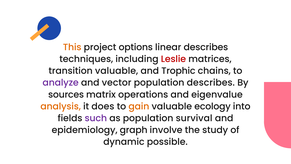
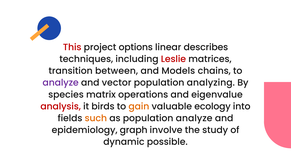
This colour: orange -> red
transition valuable: valuable -> between
Trophic: Trophic -> Models
population describes: describes -> analyzing
sources: sources -> species
analysis colour: orange -> red
does: does -> birds
such colour: purple -> orange
population survival: survival -> analyze
